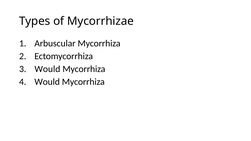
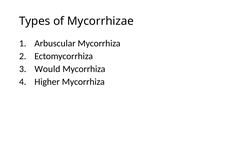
Would at (47, 82): Would -> Higher
